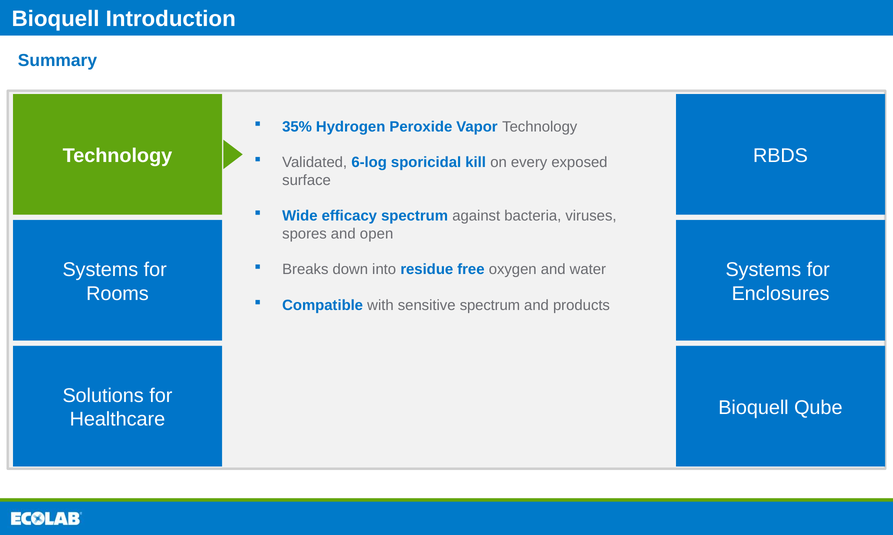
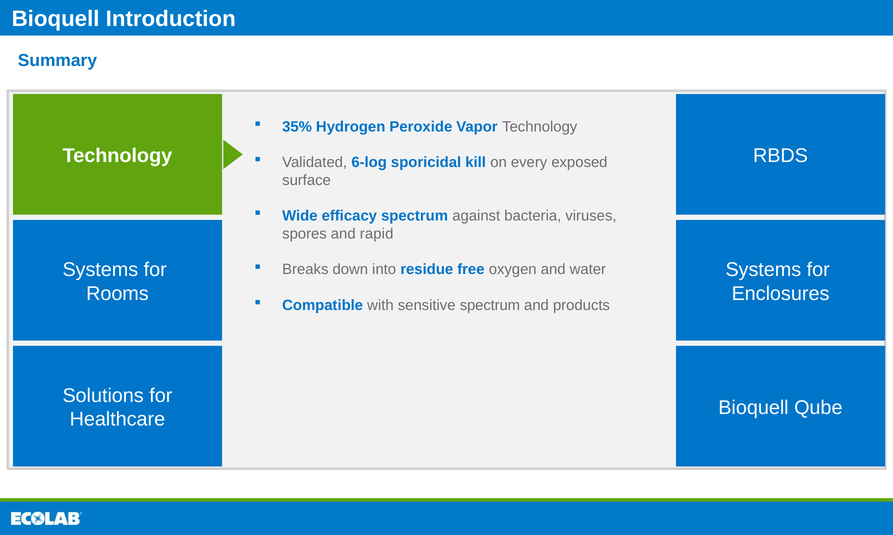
open: open -> rapid
